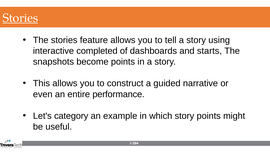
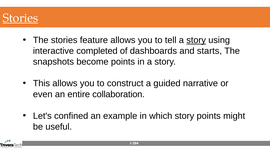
story at (196, 40) underline: none -> present
performance: performance -> collaboration
category: category -> confined
